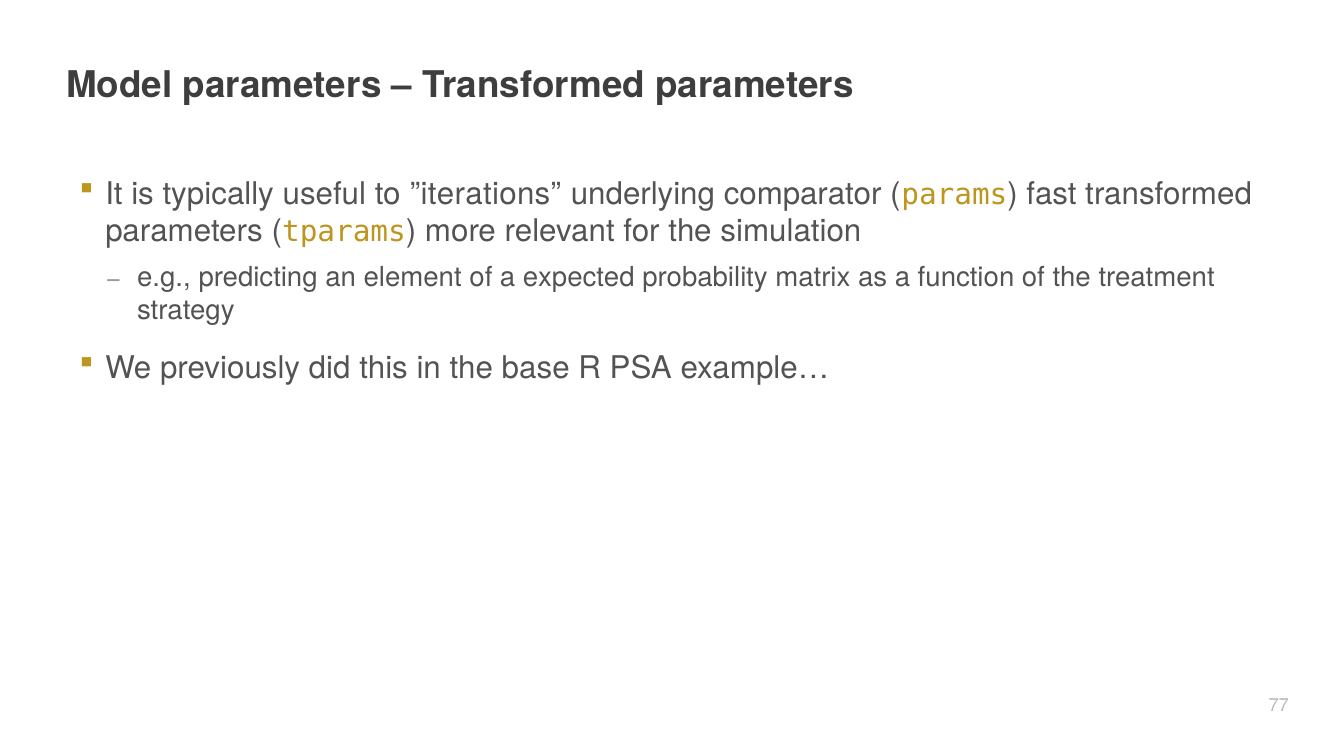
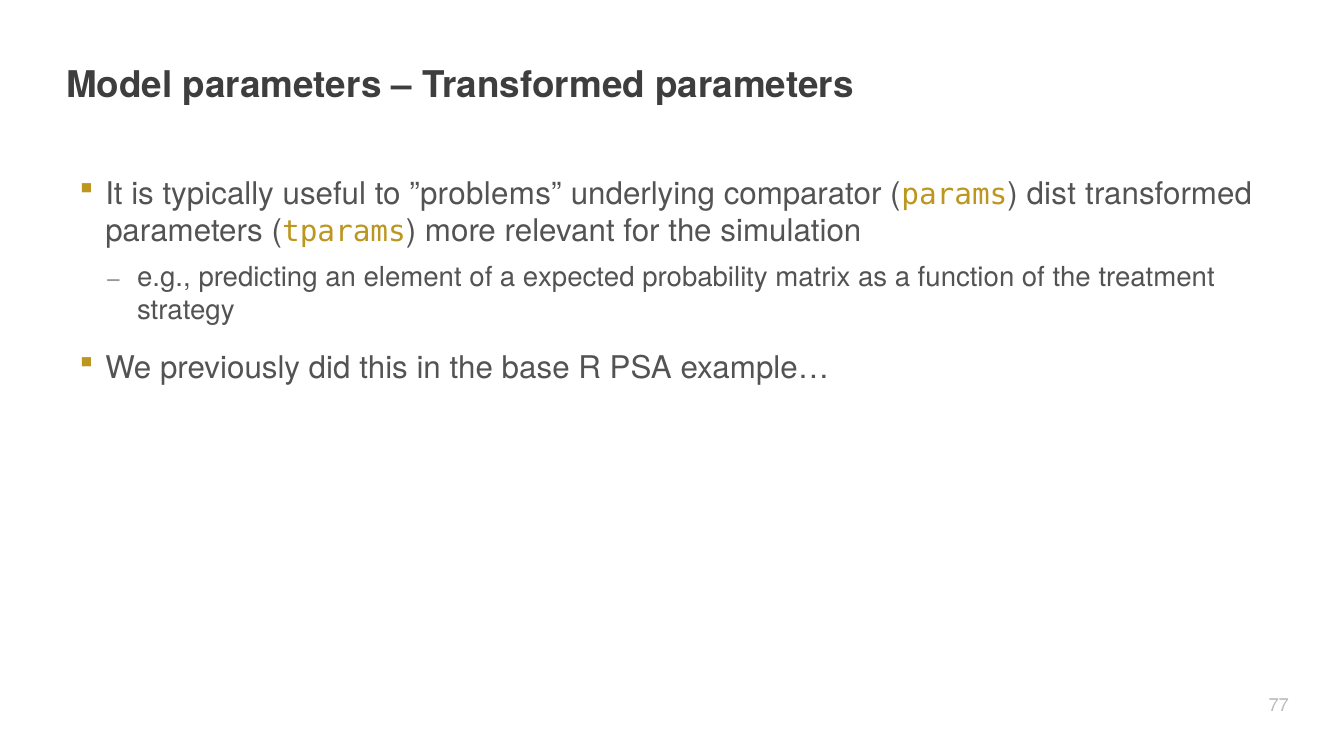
”iterations: ”iterations -> ”problems
fast: fast -> dist
